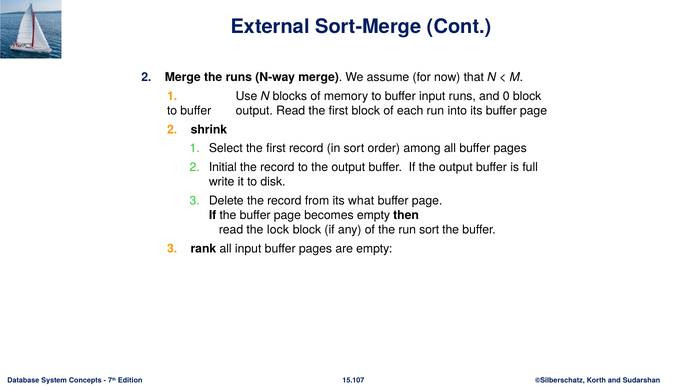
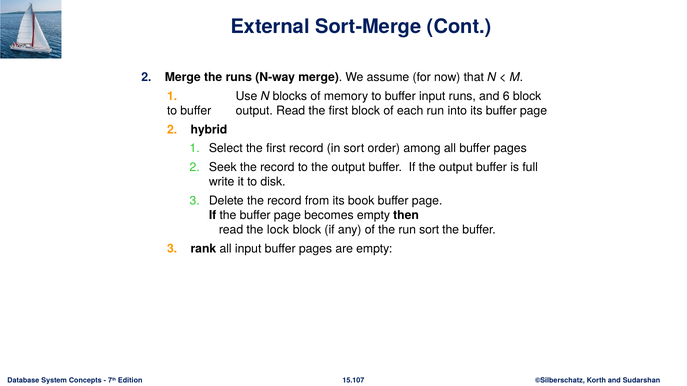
0: 0 -> 6
shrink: shrink -> hybrid
Initial: Initial -> Seek
what: what -> book
